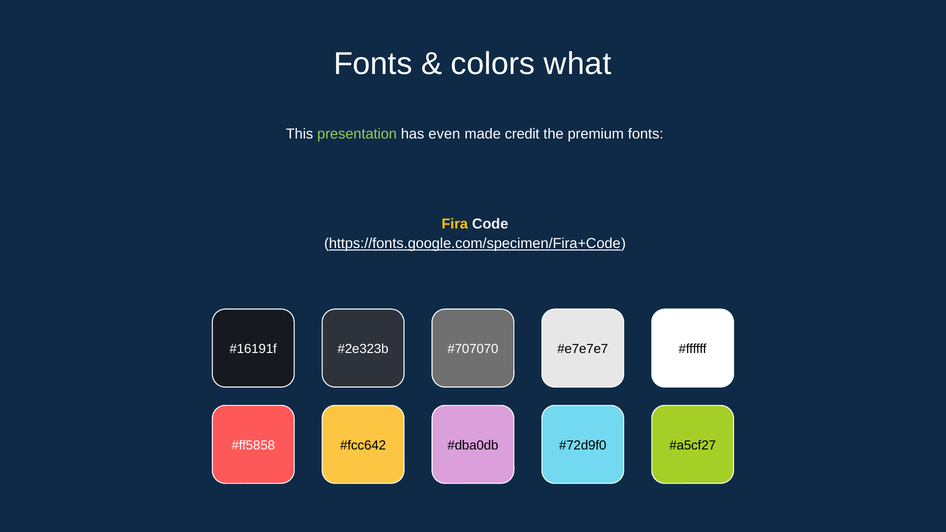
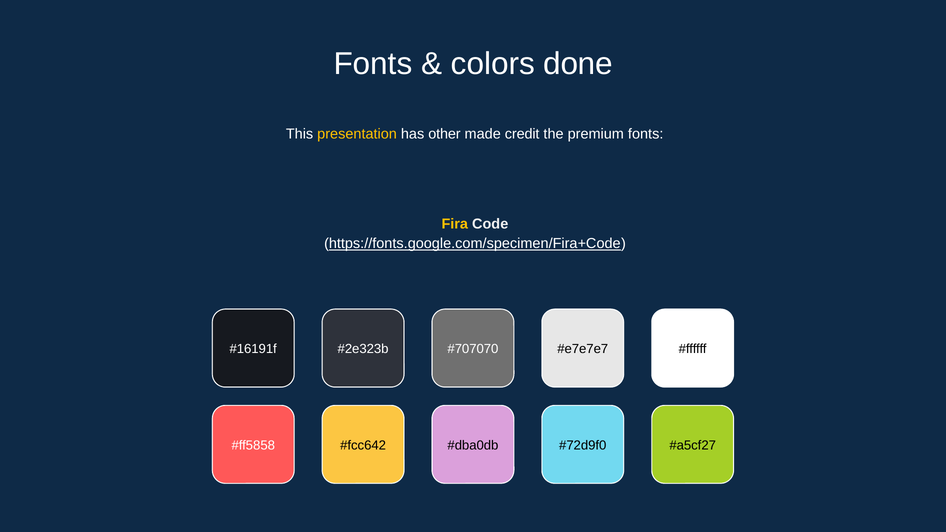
what: what -> done
presentation colour: light green -> yellow
even: even -> other
